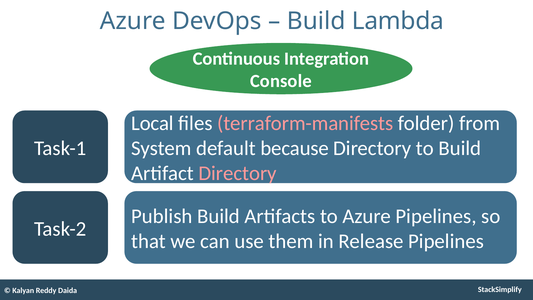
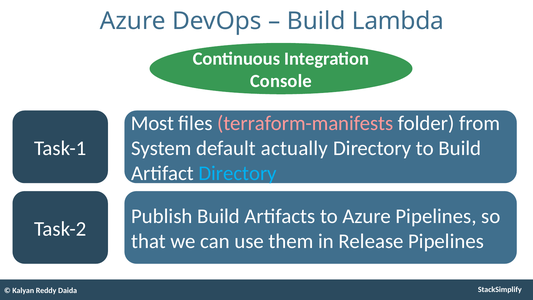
Local: Local -> Most
because: because -> actually
Directory at (238, 173) colour: pink -> light blue
